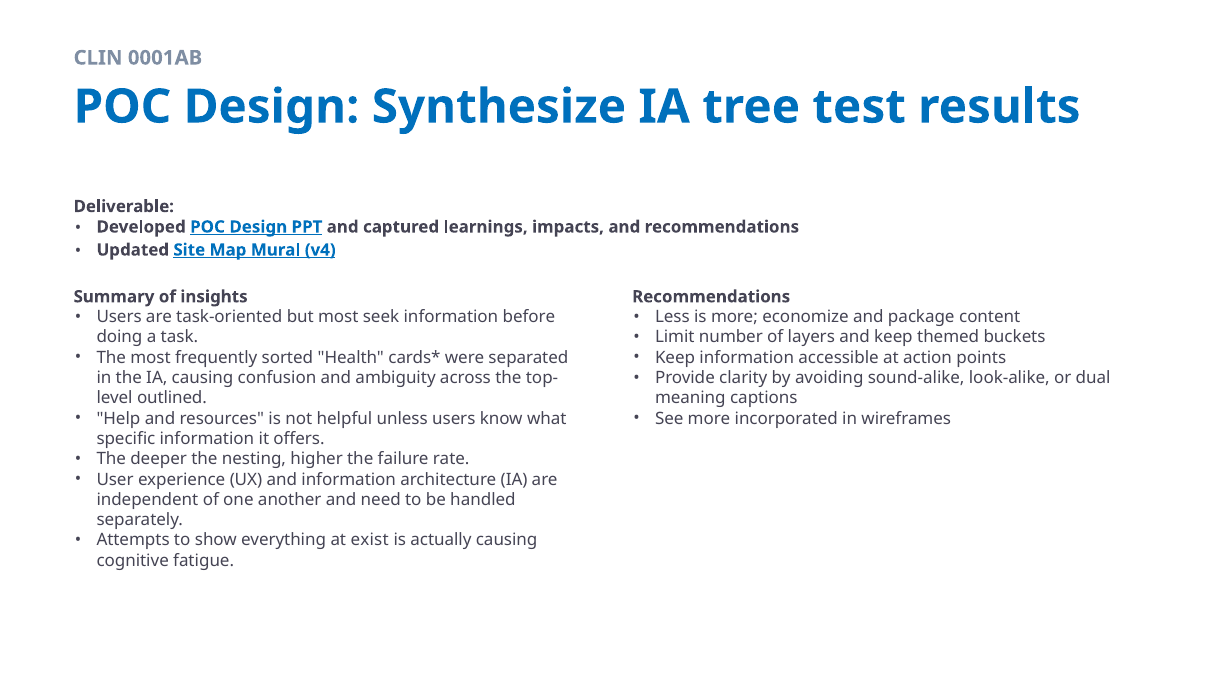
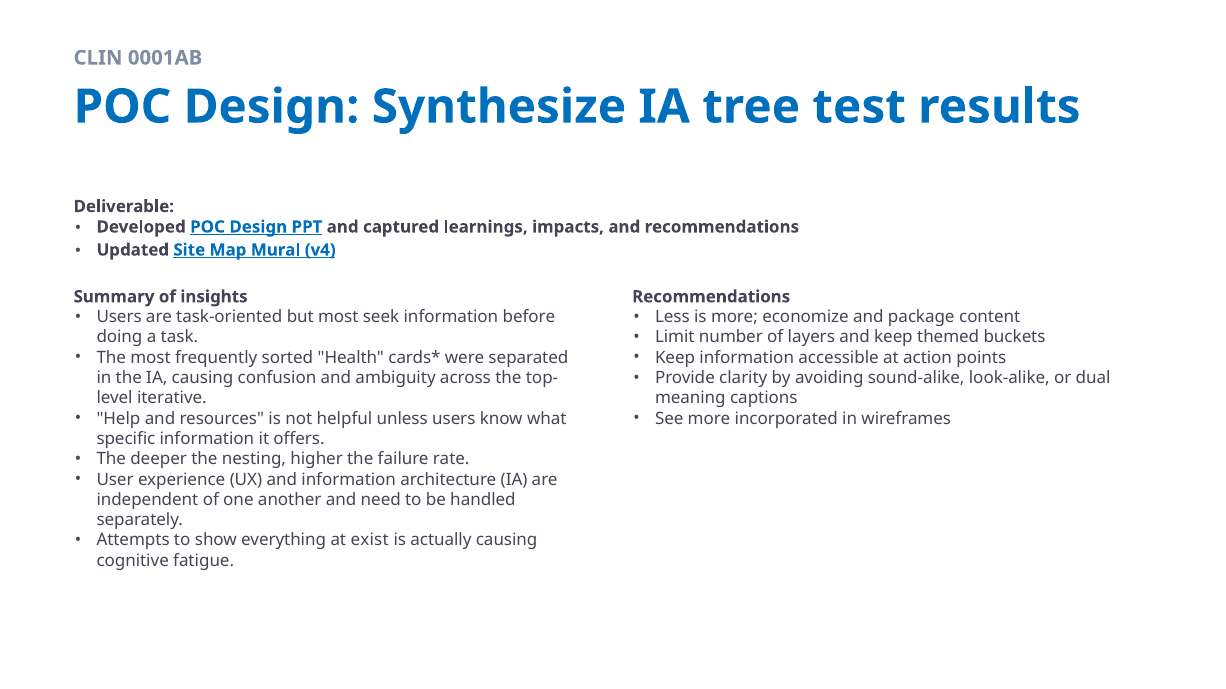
outlined: outlined -> iterative
